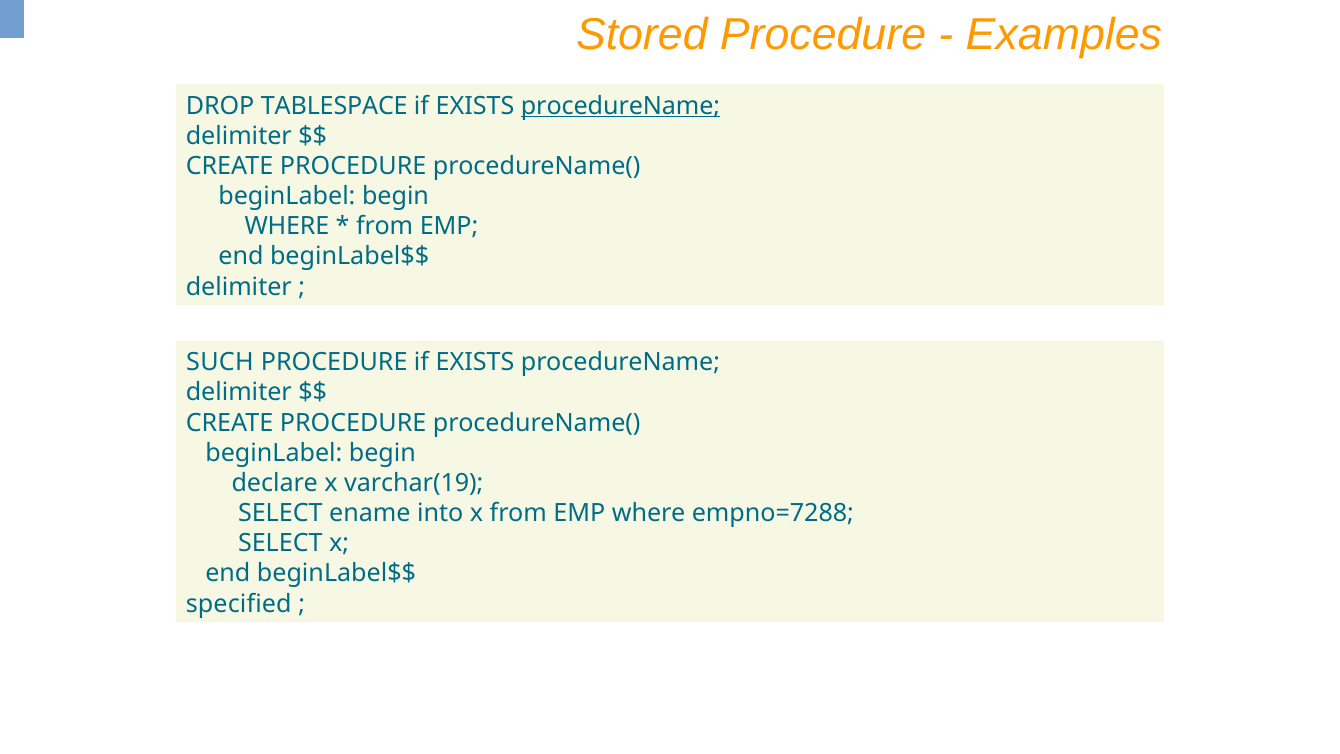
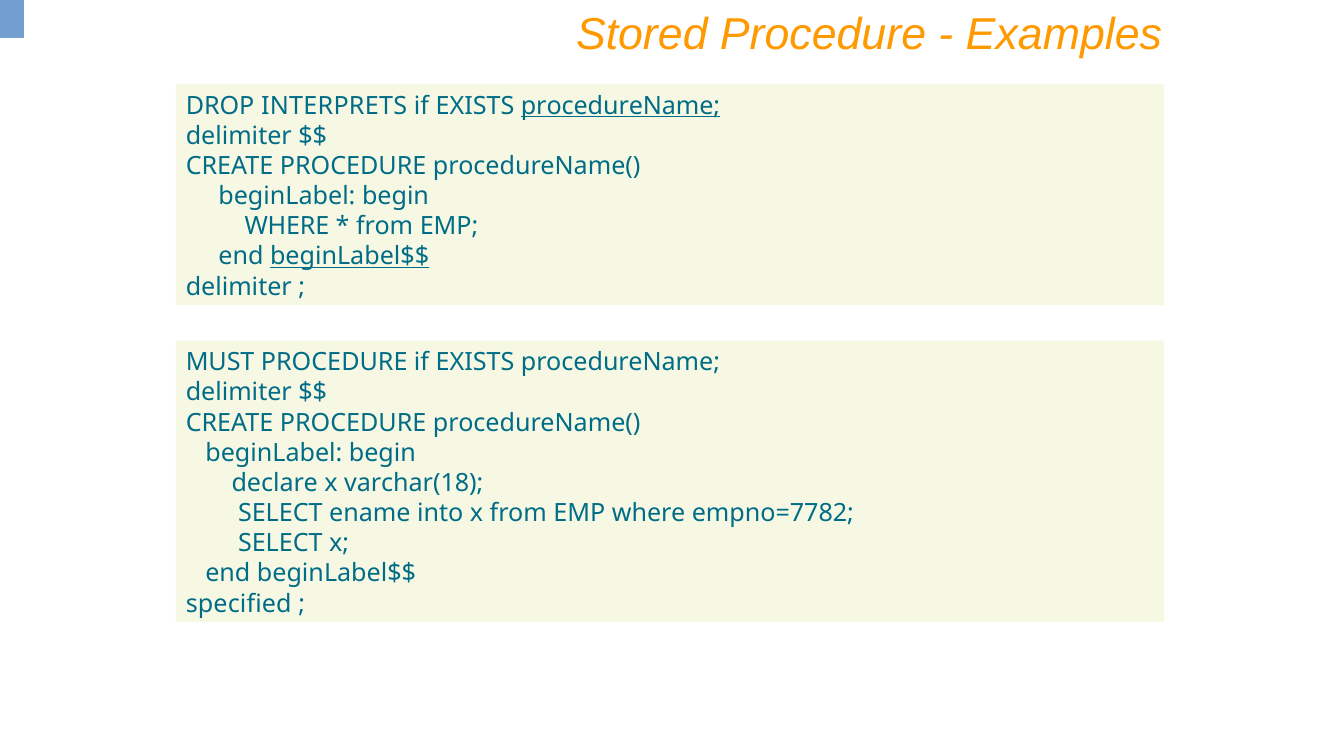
TABLESPACE: TABLESPACE -> INTERPRETS
beginLabel$$ at (350, 257) underline: none -> present
SUCH: SUCH -> MUST
varchar(19: varchar(19 -> varchar(18
empno=7288: empno=7288 -> empno=7782
